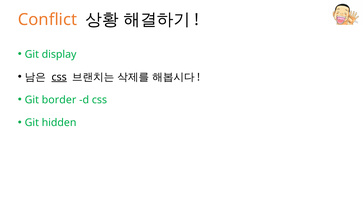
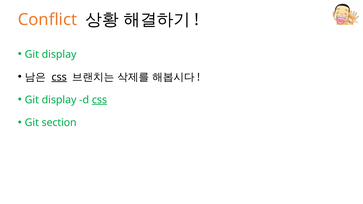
border at (59, 100): border -> display
css at (99, 100) underline: none -> present
hidden: hidden -> section
